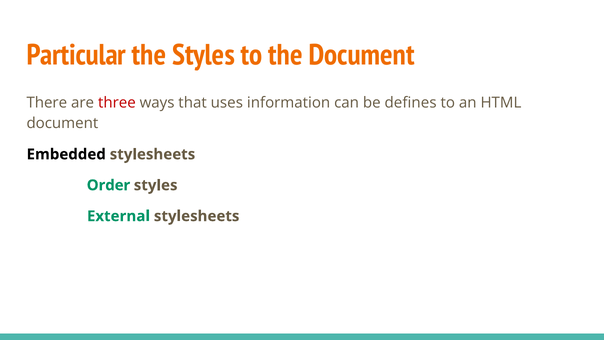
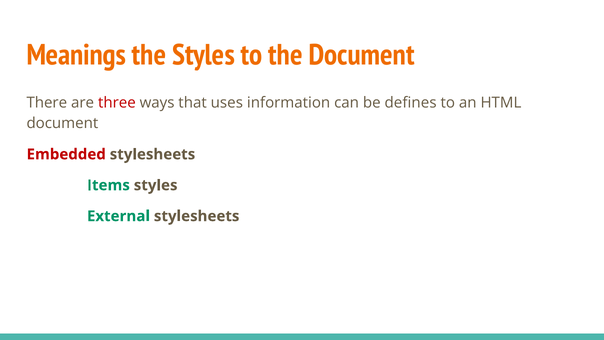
Particular: Particular -> Meanings
Embedded colour: black -> red
Order: Order -> Items
